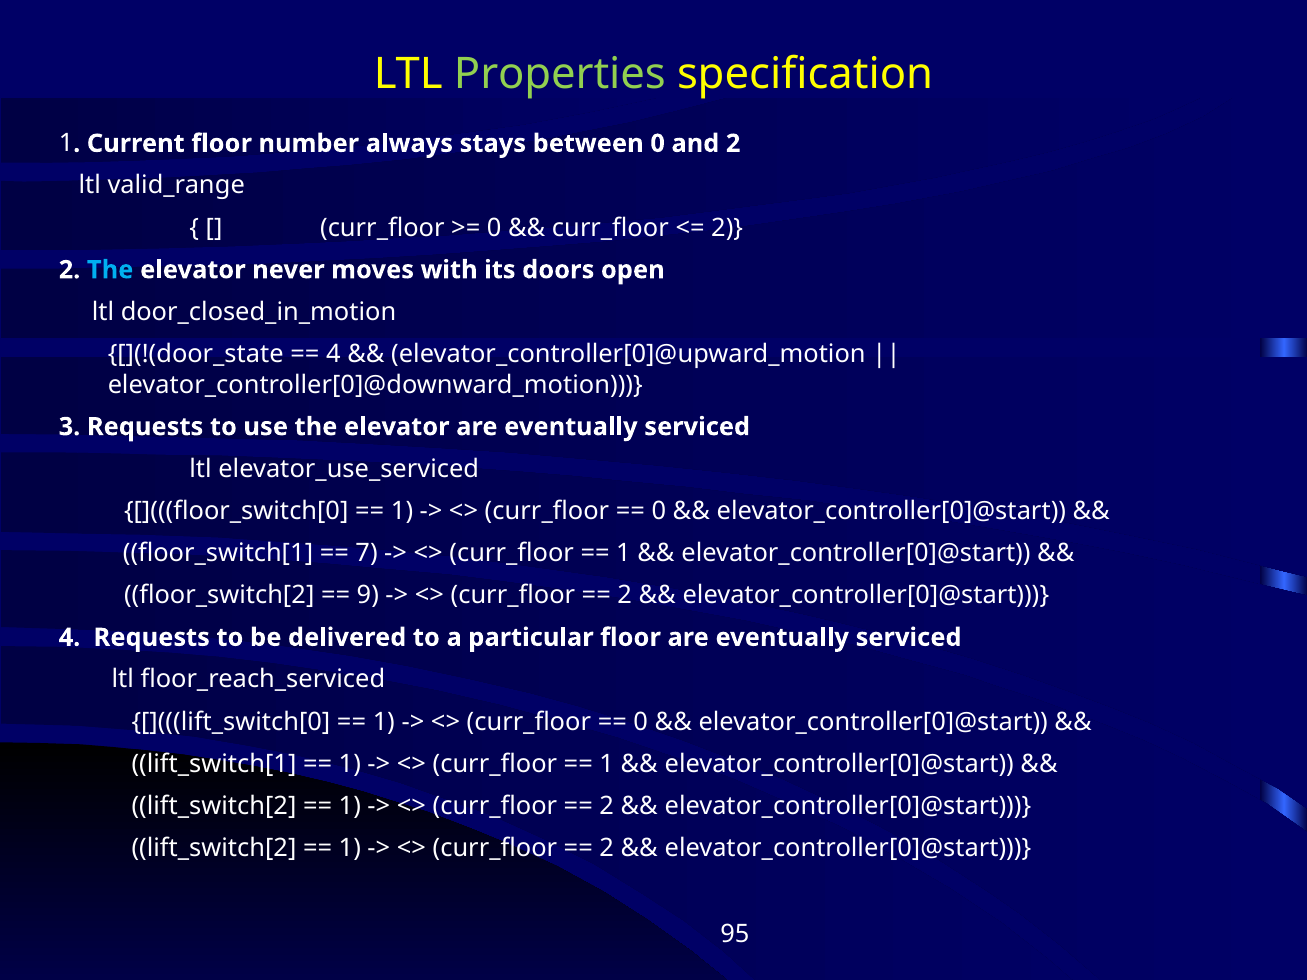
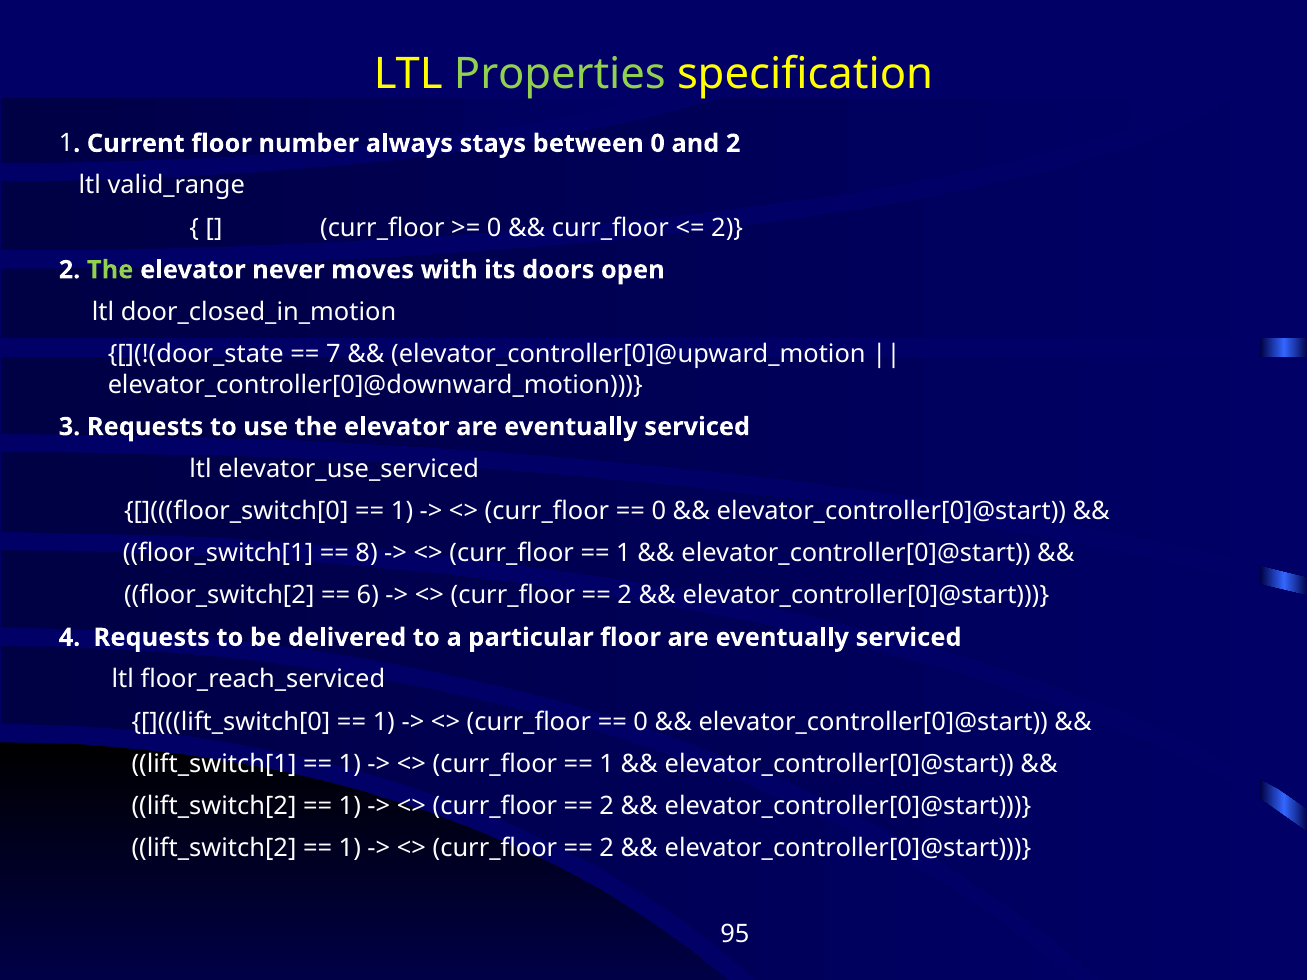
The at (110, 270) colour: light blue -> light green
4 at (333, 354): 4 -> 7
7: 7 -> 8
9: 9 -> 6
